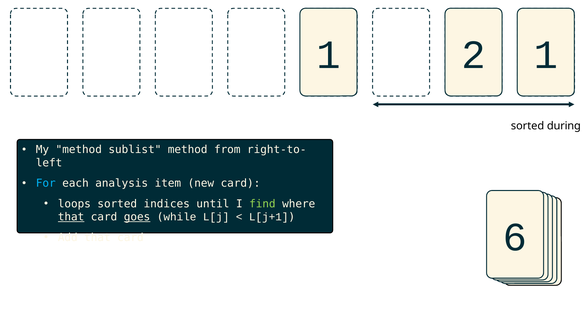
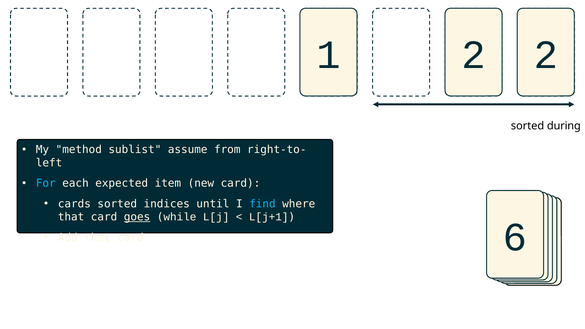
2 1: 1 -> 2
sublist method: method -> assume
analysis: analysis -> expected
loops: loops -> cards
find colour: light green -> light blue
that at (71, 217) underline: present -> none
